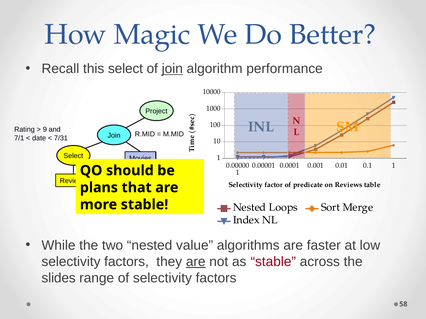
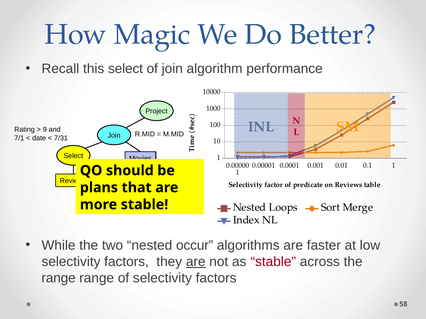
join at (172, 69) underline: present -> none
value: value -> occur
slides at (59, 278): slides -> range
